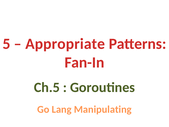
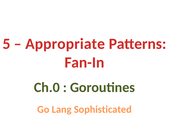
Ch.5: Ch.5 -> Ch.0
Manipulating: Manipulating -> Sophisticated
